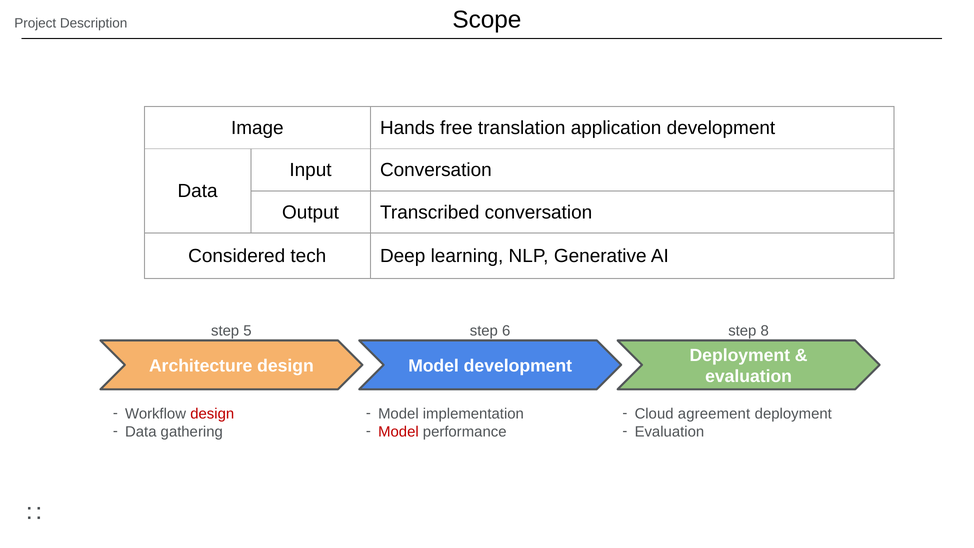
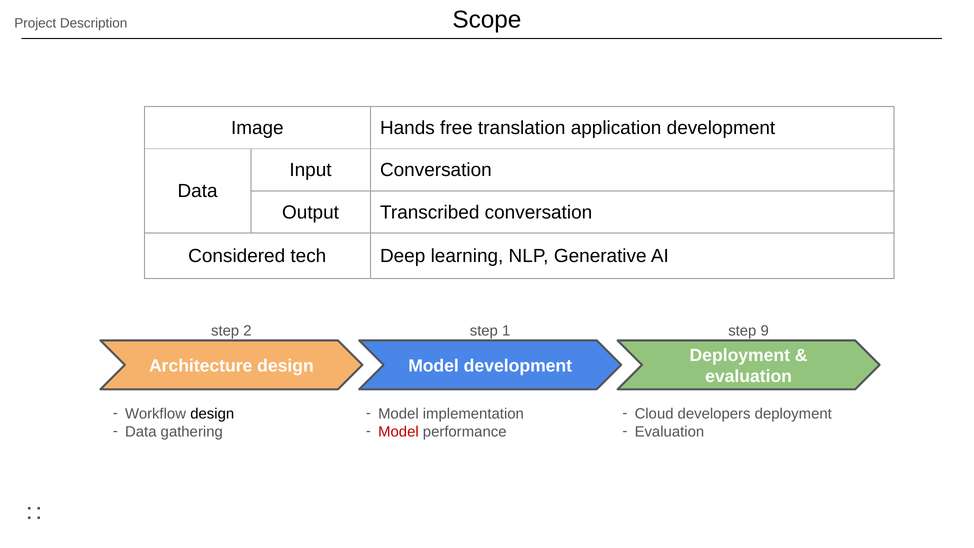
5: 5 -> 2
6: 6 -> 1
8: 8 -> 9
design at (212, 414) colour: red -> black
agreement: agreement -> developers
